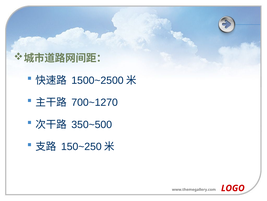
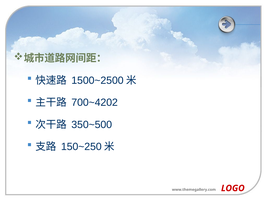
700~1270: 700~1270 -> 700~4202
